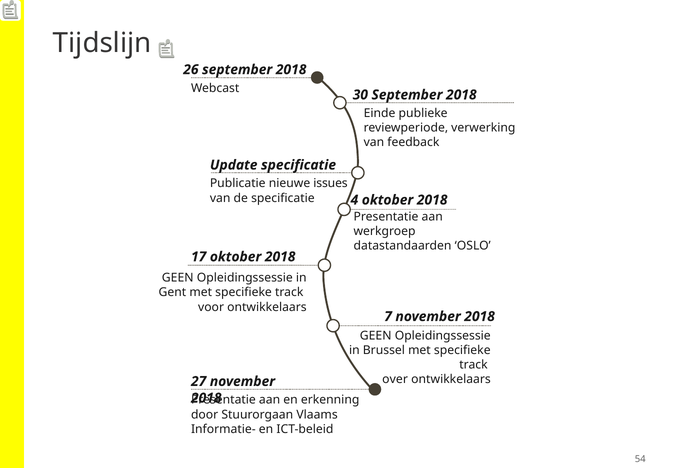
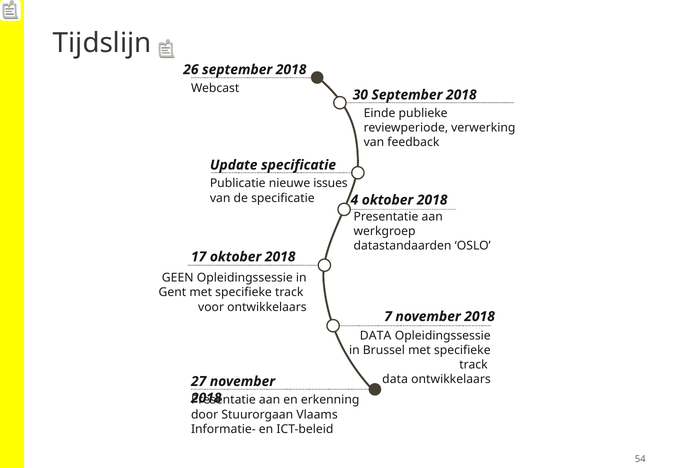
GEEN at (376, 336): GEEN -> DATA
over at (395, 380): over -> data
